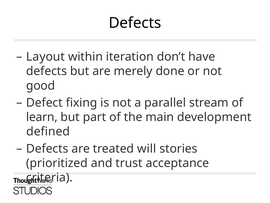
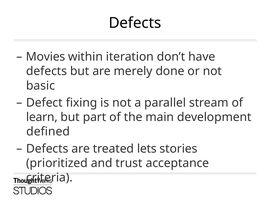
Layout: Layout -> Movies
good: good -> basic
will: will -> lets
